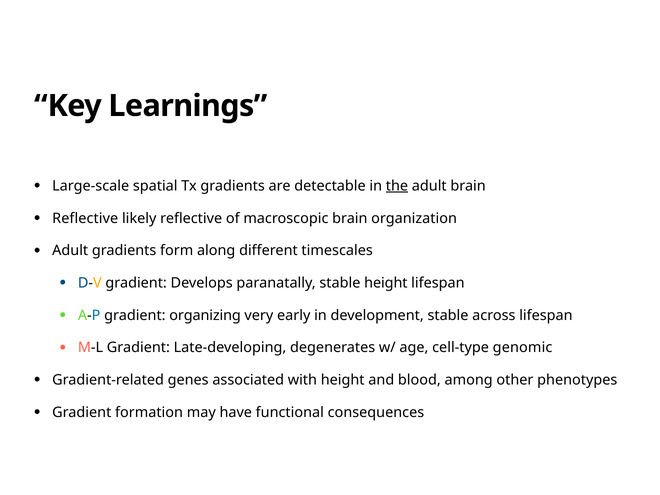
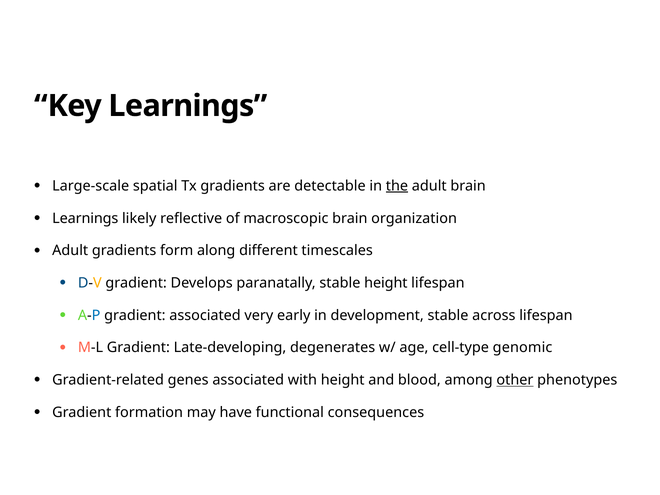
Reflective at (85, 218): Reflective -> Learnings
gradient organizing: organizing -> associated
other underline: none -> present
